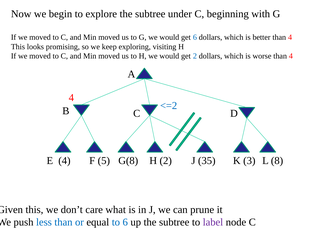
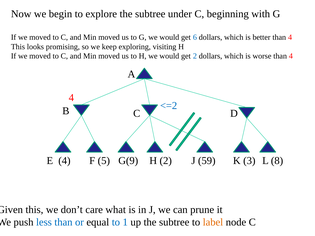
G(8: G(8 -> G(9
35: 35 -> 59
to 6: 6 -> 1
label colour: purple -> orange
